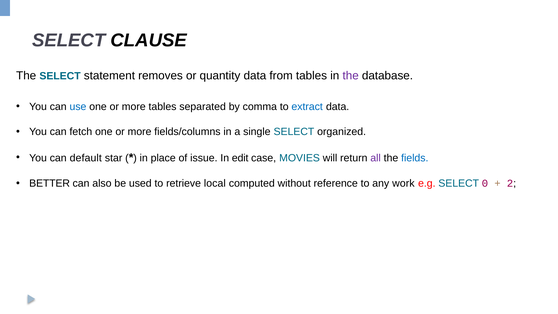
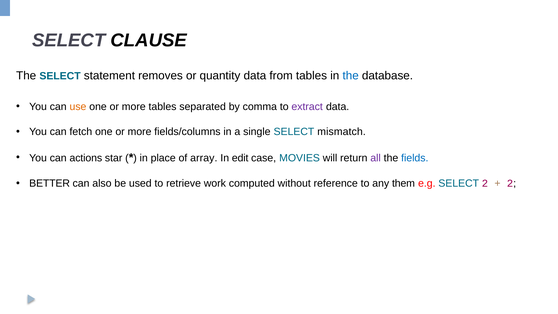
the at (351, 76) colour: purple -> blue
use colour: blue -> orange
extract colour: blue -> purple
organized: organized -> mismatch
default: default -> actions
issue: issue -> array
local: local -> work
work: work -> them
SELECT 0: 0 -> 2
